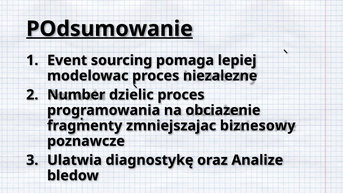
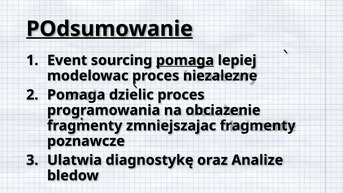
pomaga at (185, 60) underline: none -> present
Number at (76, 95): Number -> Pomaga
zmniejszajac biznesowy: biznesowy -> fragmenty
